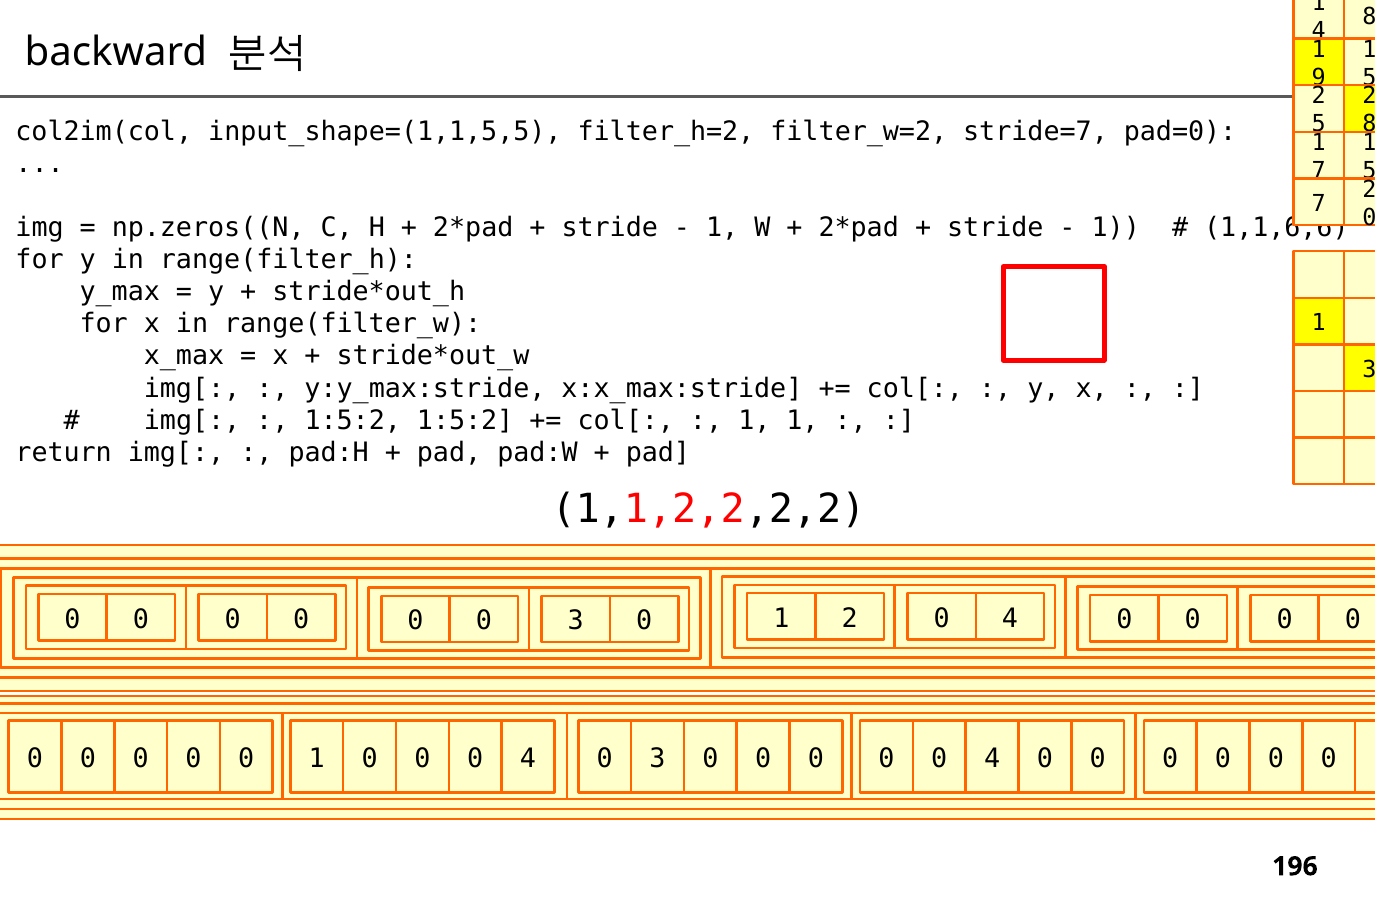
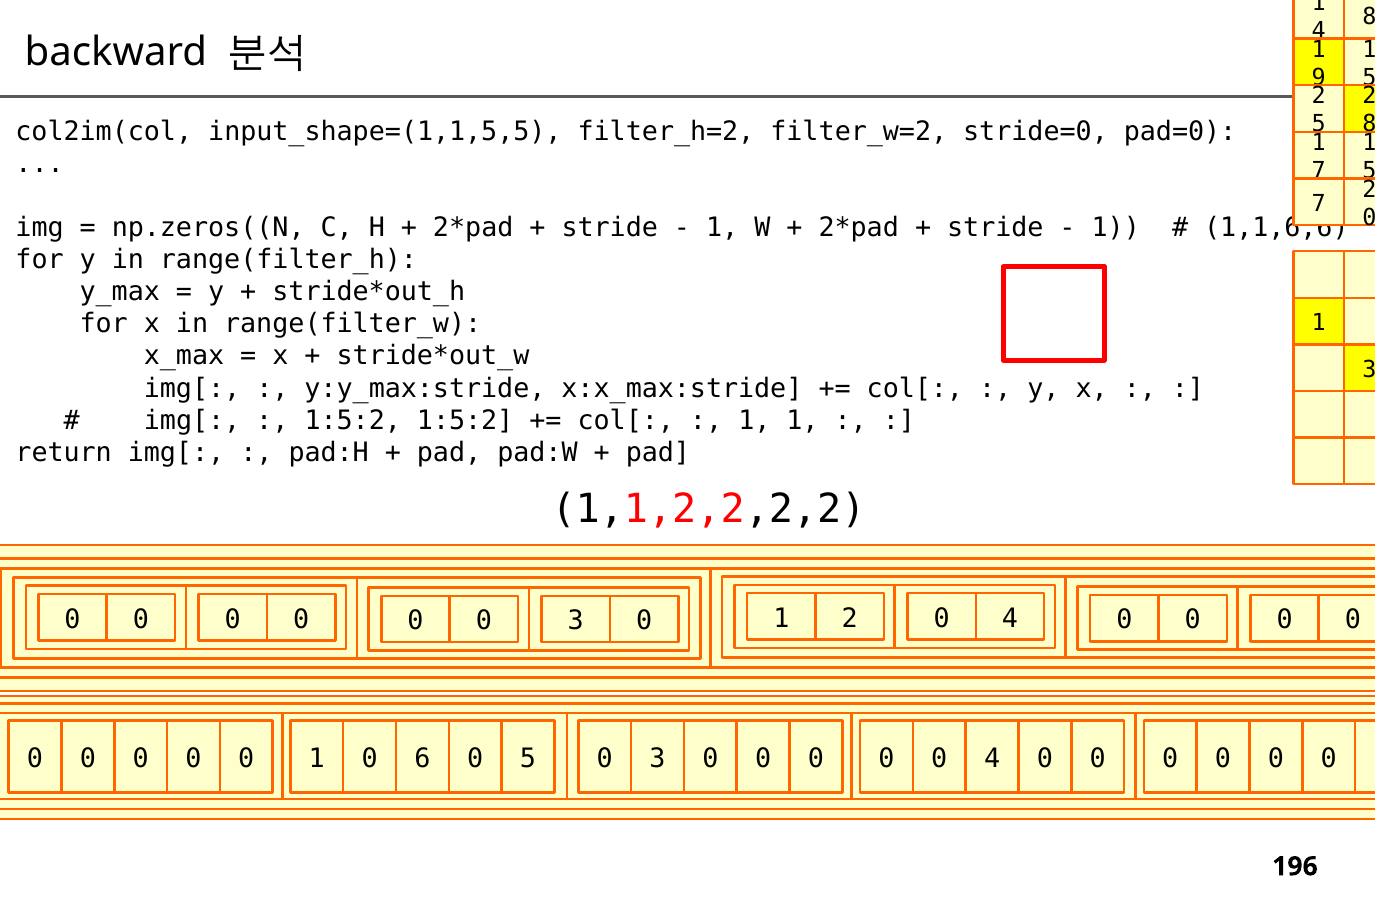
stride=7: stride=7 -> stride=0
1 0 0: 0 -> 6
4 at (528, 758): 4 -> 5
